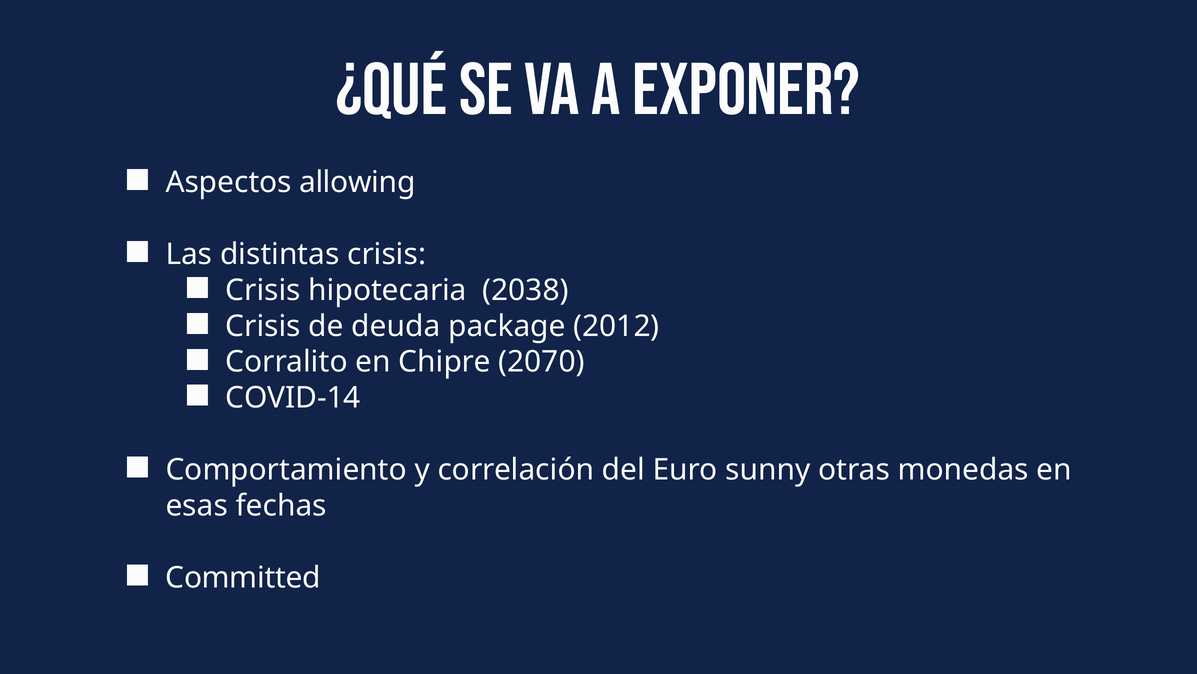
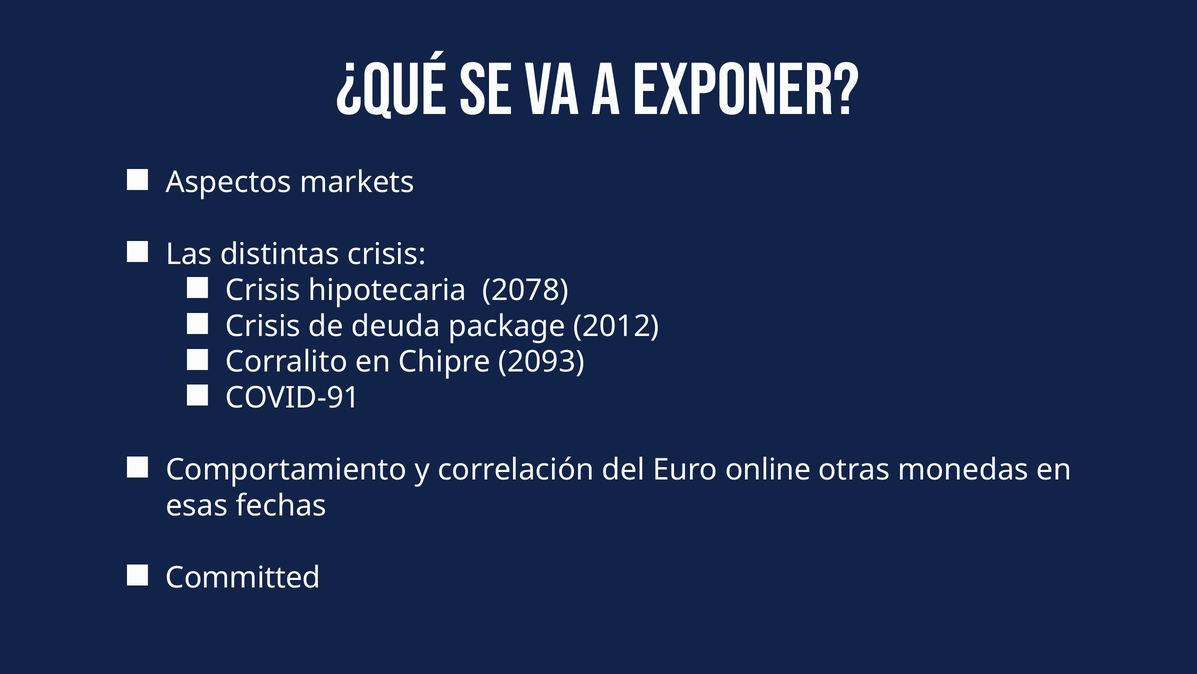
allowing: allowing -> markets
2038: 2038 -> 2078
2070: 2070 -> 2093
COVID-14: COVID-14 -> COVID-91
sunny: sunny -> online
